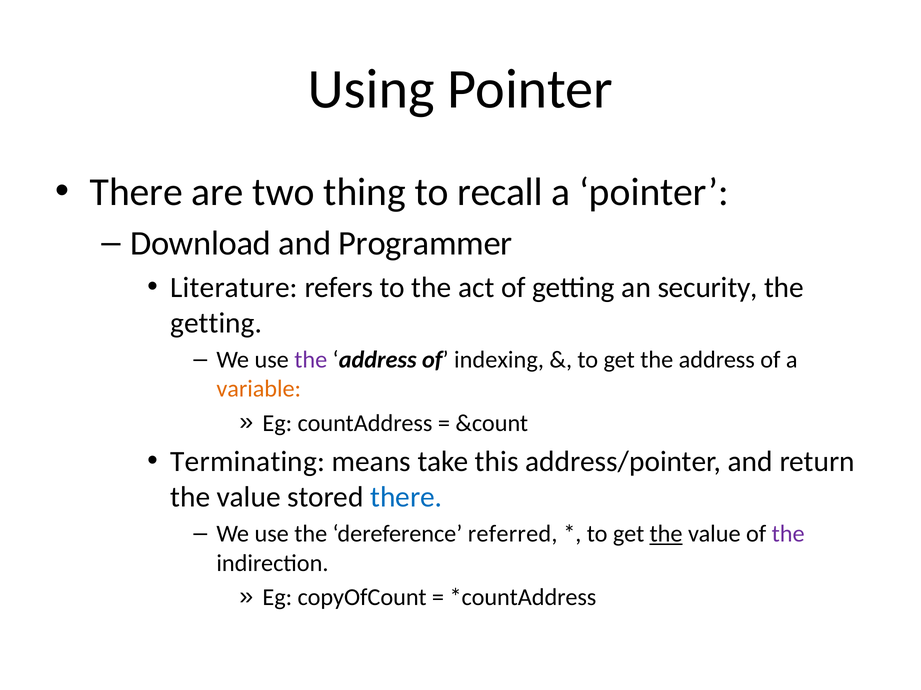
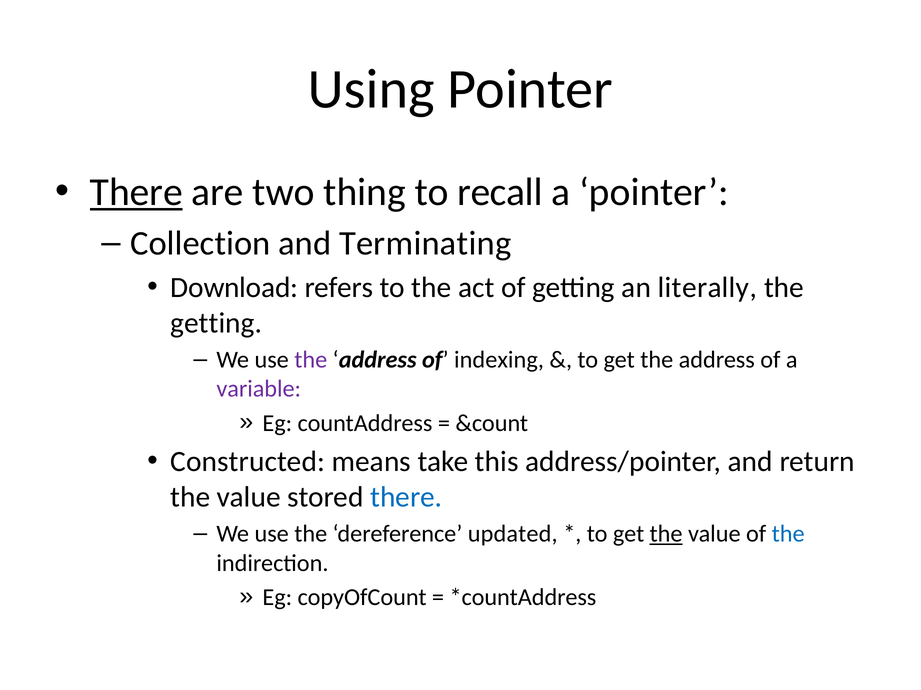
There at (136, 192) underline: none -> present
Download: Download -> Collection
Programmer: Programmer -> Terminating
Literature: Literature -> Download
security: security -> literally
variable colour: orange -> purple
Terminating: Terminating -> Constructed
referred: referred -> updated
the at (788, 535) colour: purple -> blue
